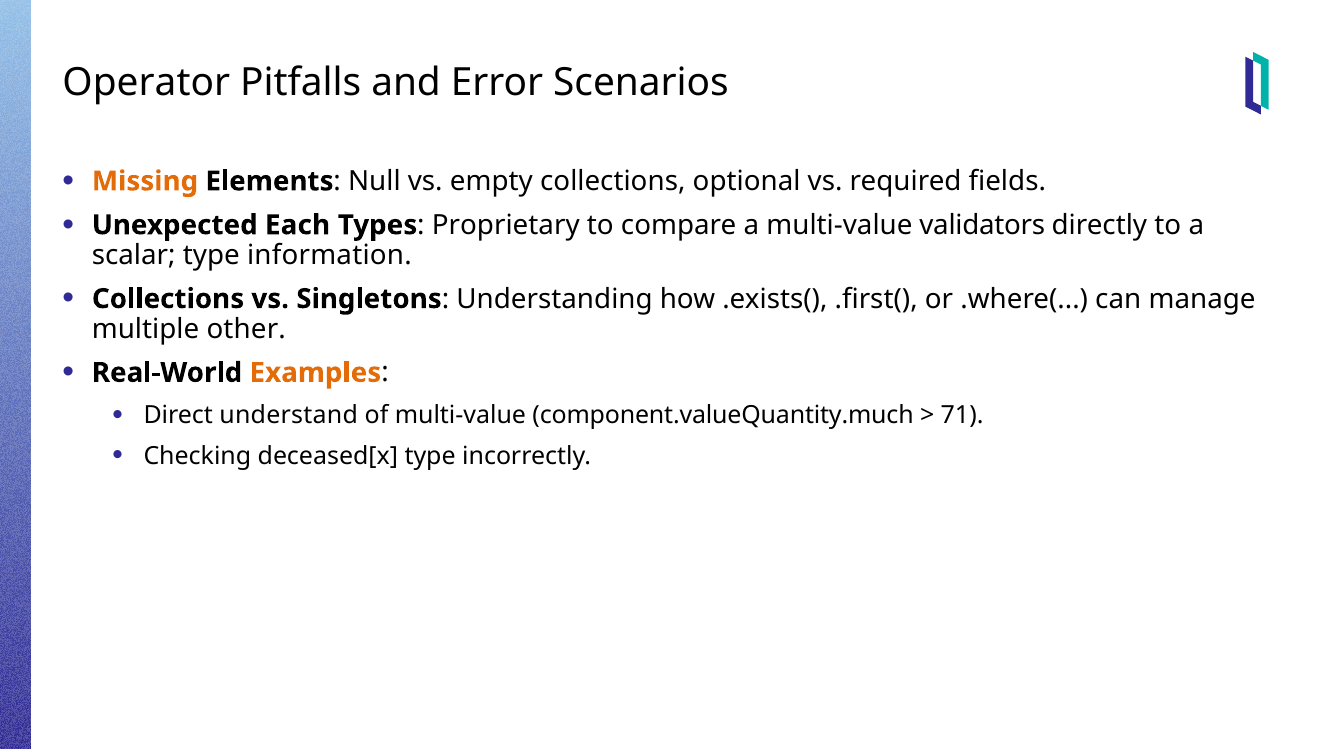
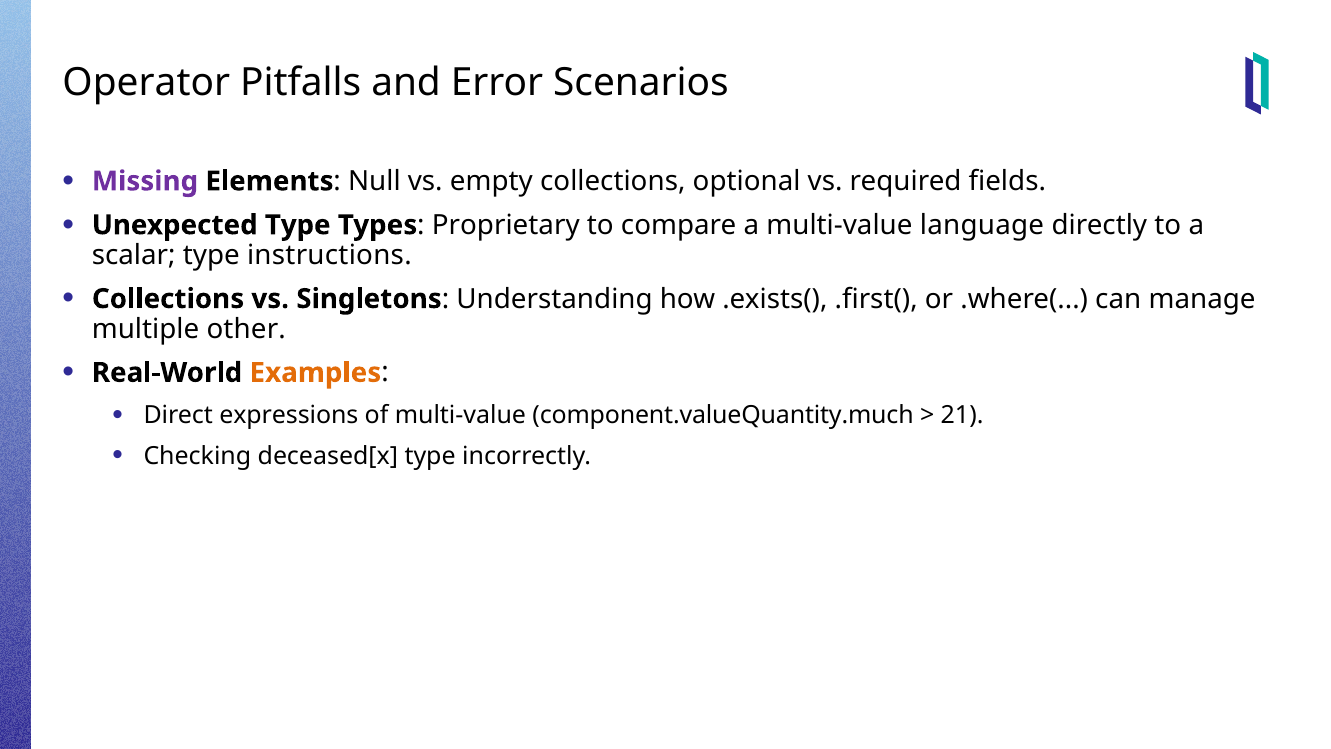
Missing colour: orange -> purple
Unexpected Each: Each -> Type
validators: validators -> language
information: information -> instructions
understand: understand -> expressions
71: 71 -> 21
